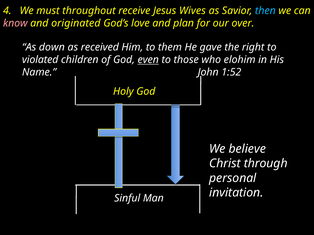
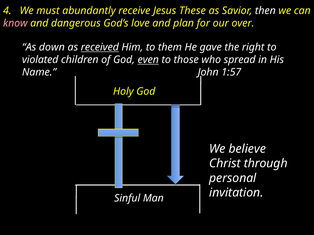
throughout: throughout -> abundantly
Wives: Wives -> These
then colour: light blue -> white
originated: originated -> dangerous
received underline: none -> present
elohim: elohim -> spread
1:52: 1:52 -> 1:57
